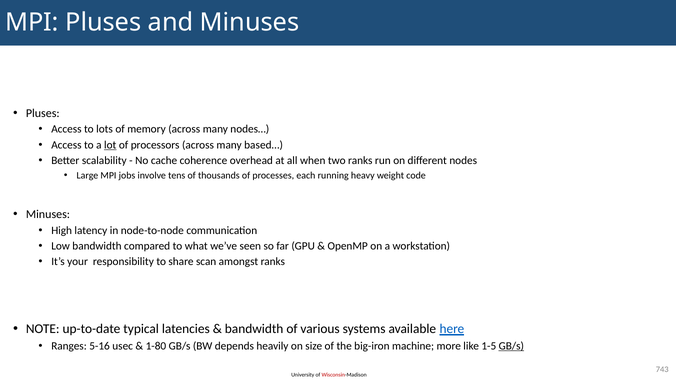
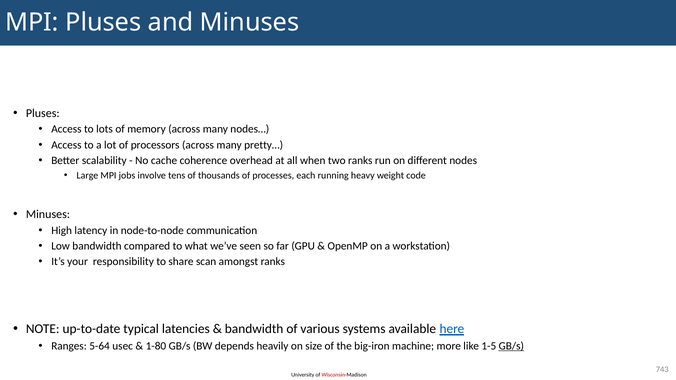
lot underline: present -> none
based…: based… -> pretty…
5-16: 5-16 -> 5-64
